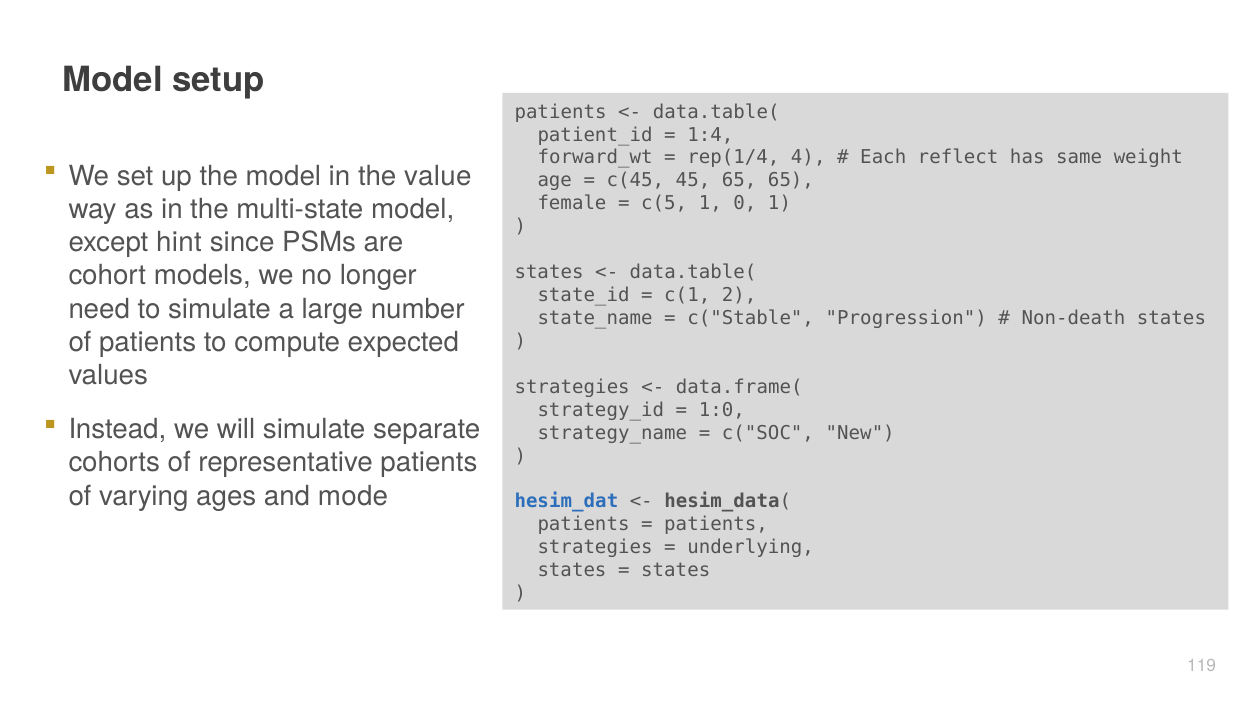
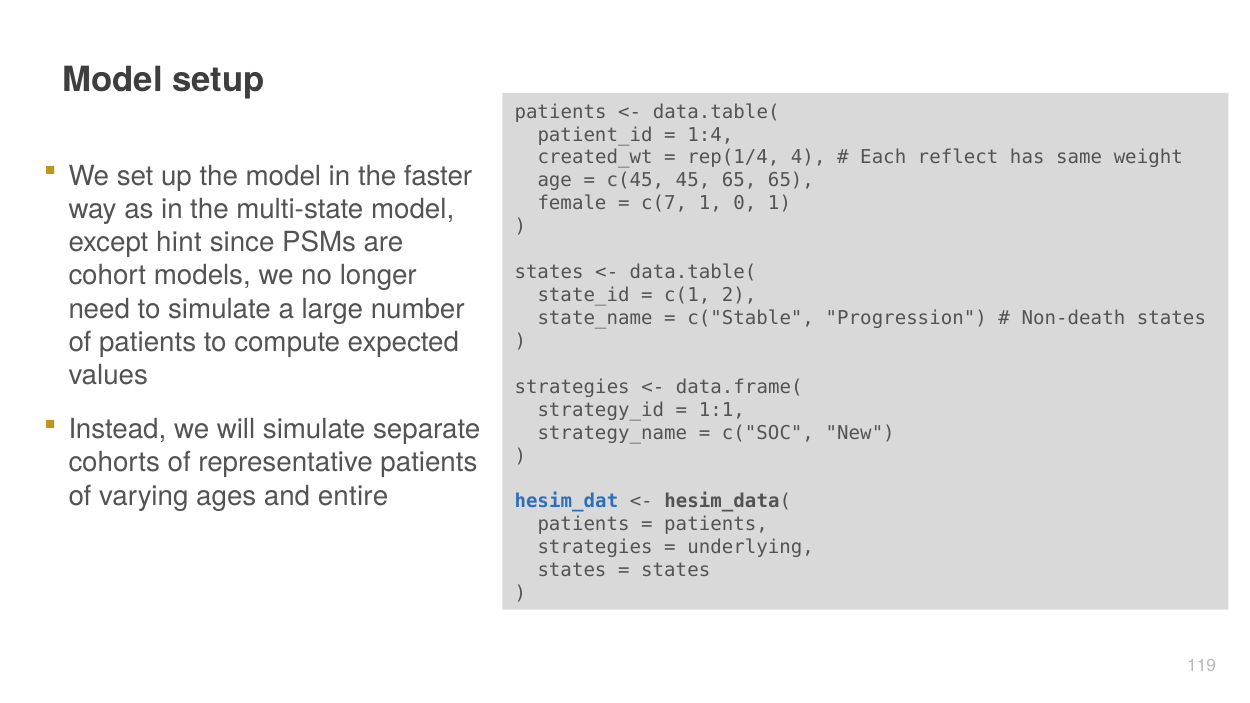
forward_wt: forward_wt -> created_wt
value: value -> faster
c(5: c(5 -> c(7
1:0: 1:0 -> 1:1
mode: mode -> entire
